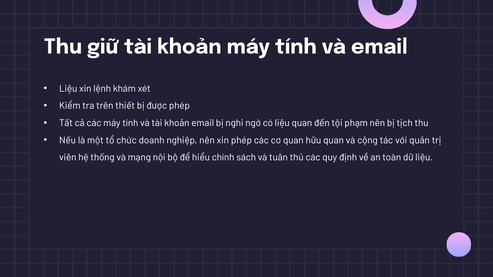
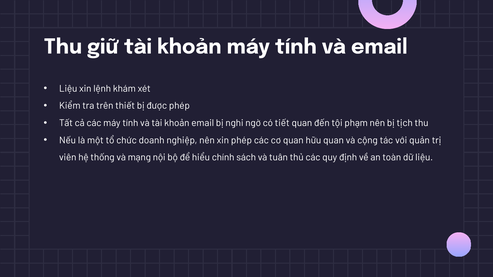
có liệu: liệu -> tiết
